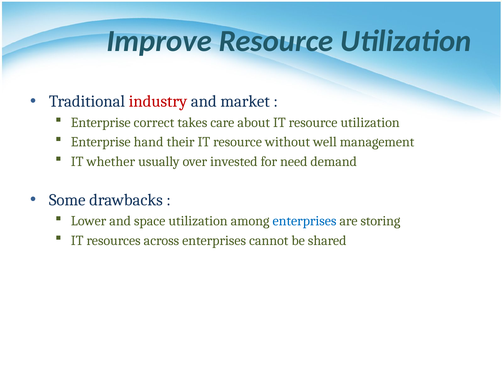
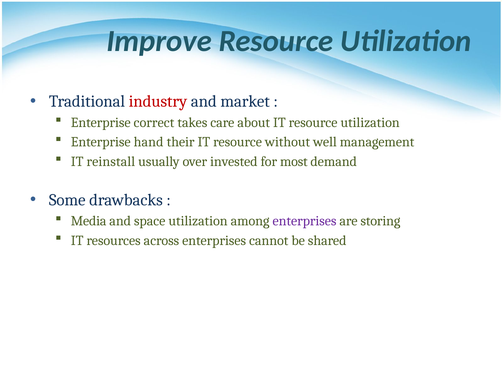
whether: whether -> reinstall
need: need -> most
Lower: Lower -> Media
enterprises at (304, 221) colour: blue -> purple
